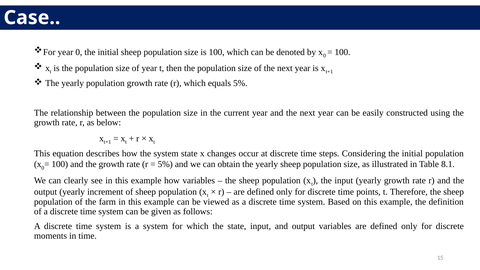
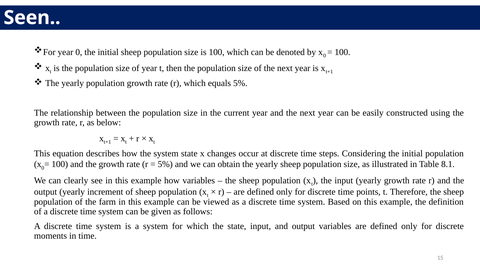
Case: Case -> Seen
